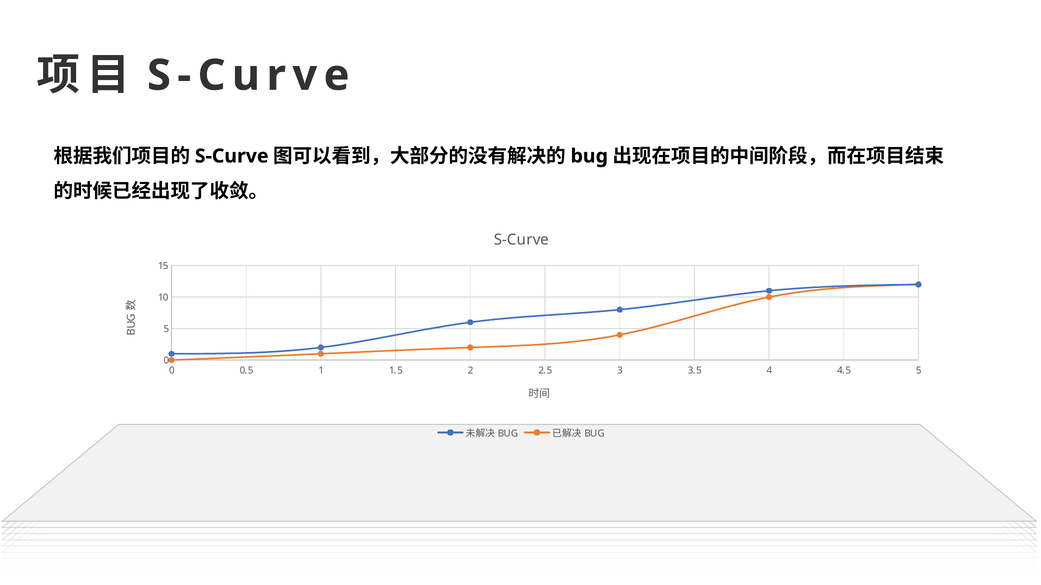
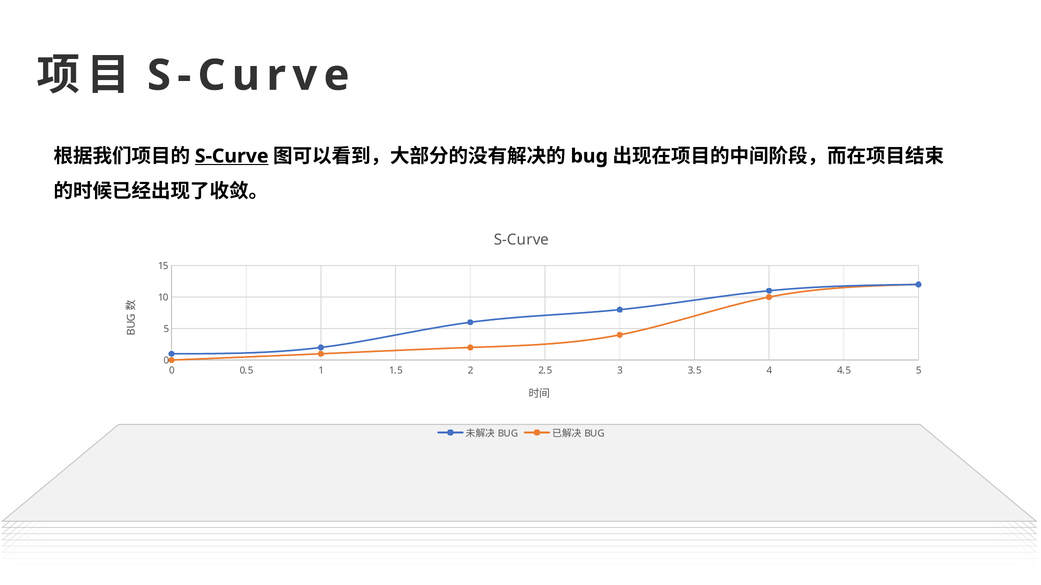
S-Curve at (232, 156) underline: none -> present
